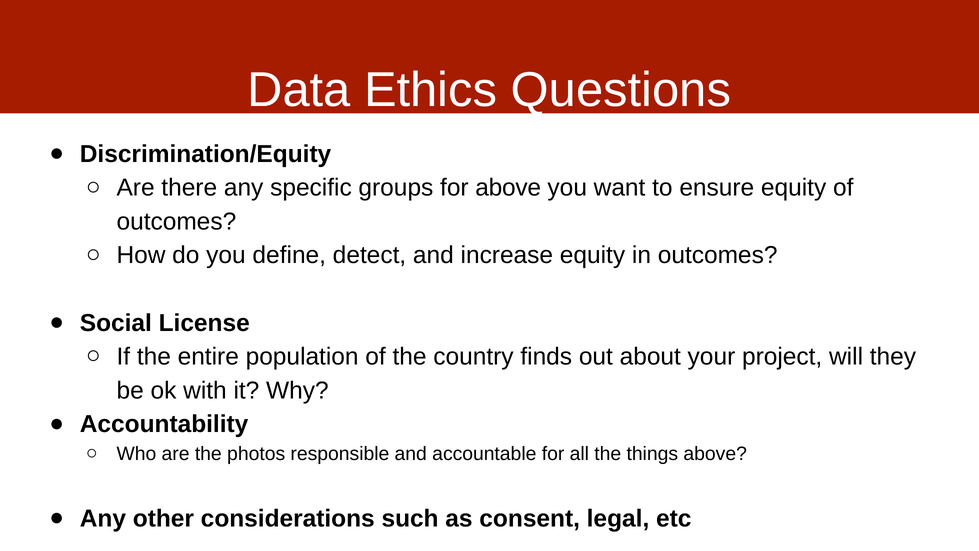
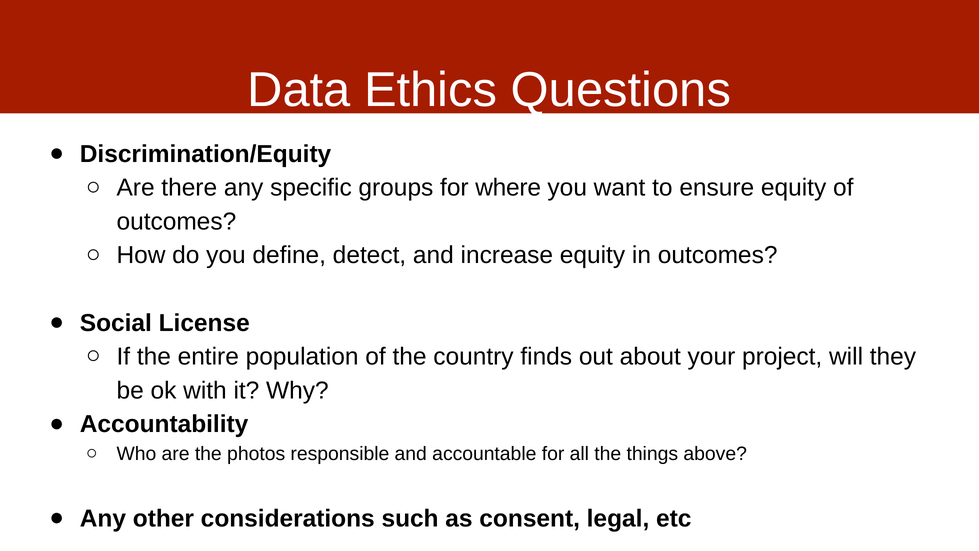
for above: above -> where
